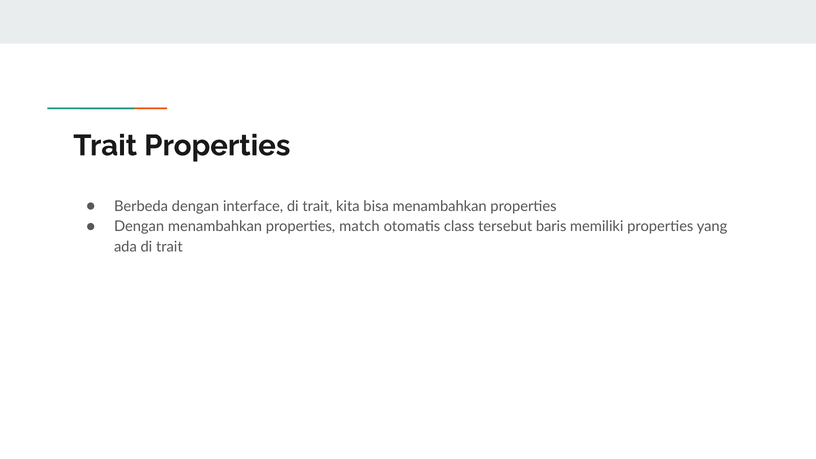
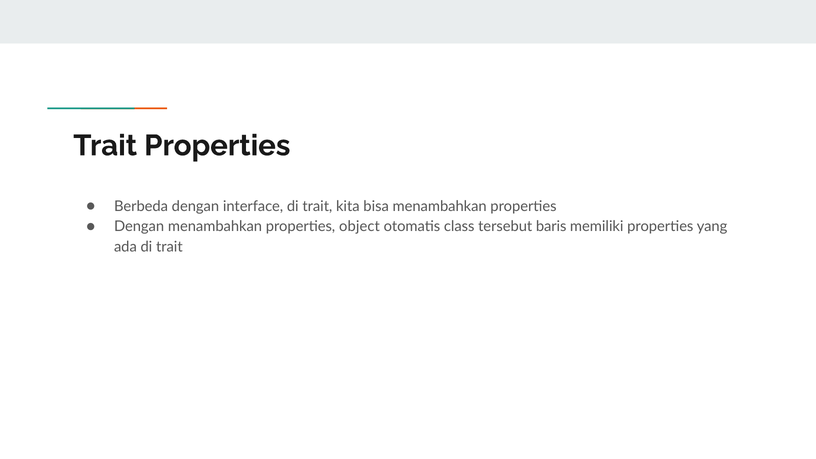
match: match -> object
